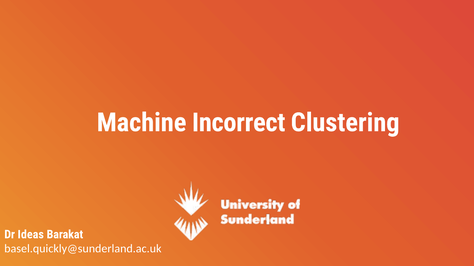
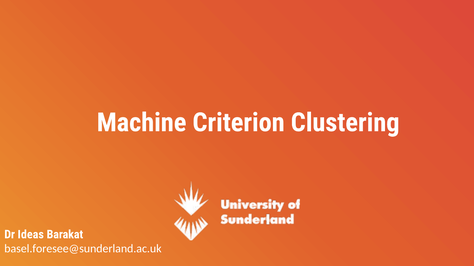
Incorrect: Incorrect -> Criterion
basel.quickly@sunderland.ac.uk: basel.quickly@sunderland.ac.uk -> basel.foresee@sunderland.ac.uk
